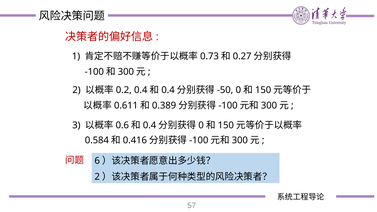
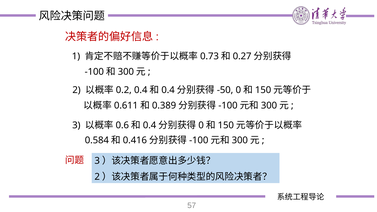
6 at (97, 161): 6 -> 3
